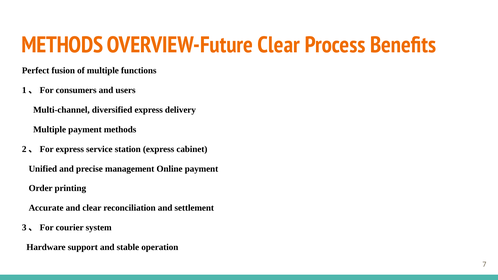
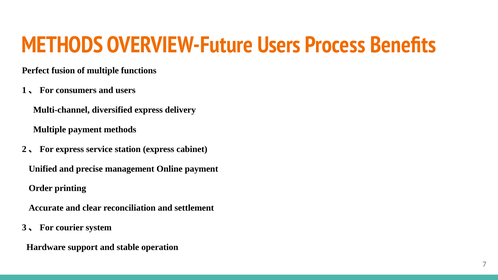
OVERVIEW-Future Clear: Clear -> Users
